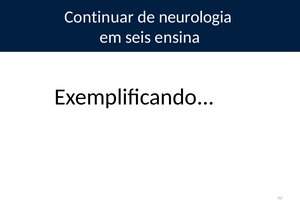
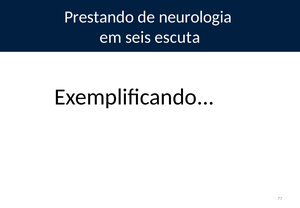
Continuar: Continuar -> Prestando
ensina: ensina -> escuta
